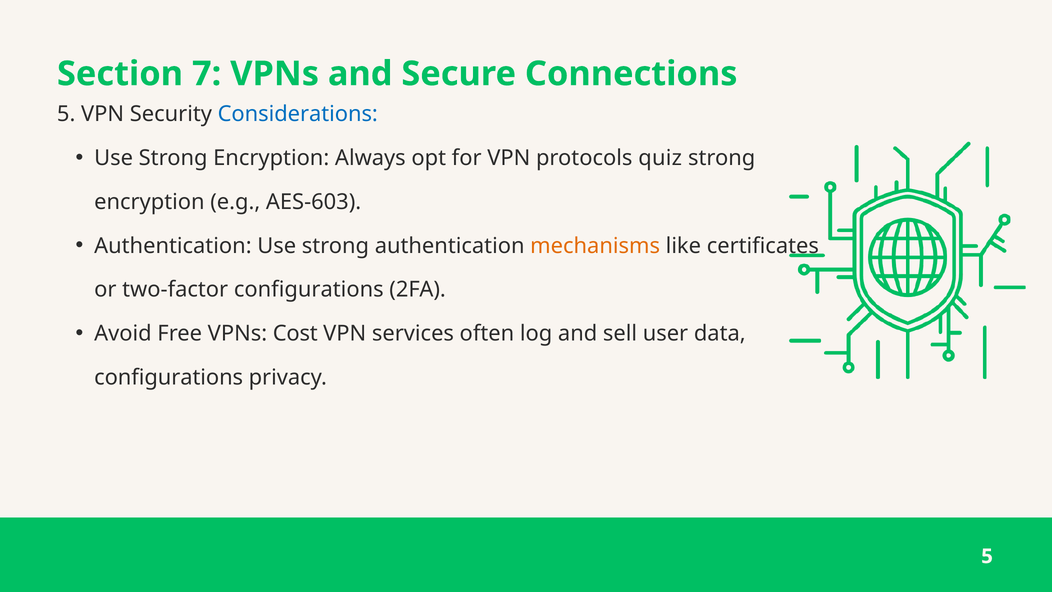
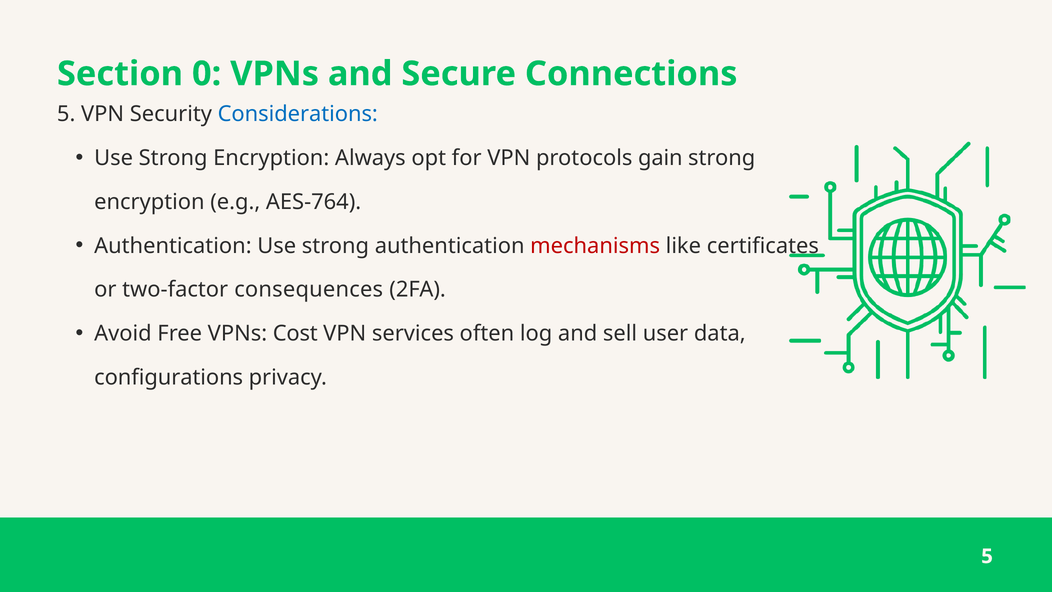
7: 7 -> 0
quiz: quiz -> gain
AES-603: AES-603 -> AES-764
mechanisms colour: orange -> red
two-factor configurations: configurations -> consequences
